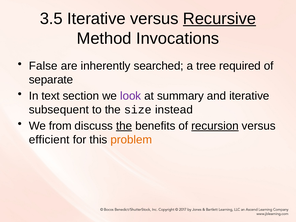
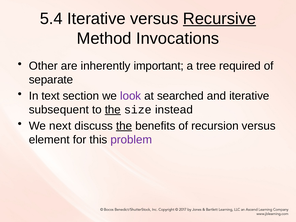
3.5: 3.5 -> 5.4
False: False -> Other
searched: searched -> important
summary: summary -> searched
the at (113, 110) underline: none -> present
from: from -> next
recursion underline: present -> none
efficient: efficient -> element
problem colour: orange -> purple
